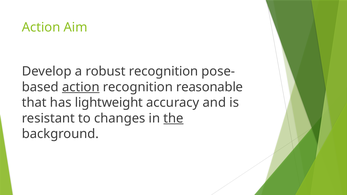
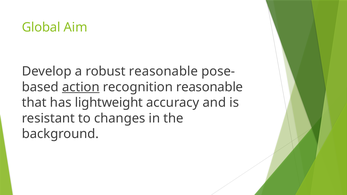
Action at (41, 27): Action -> Global
robust recognition: recognition -> reasonable
the underline: present -> none
